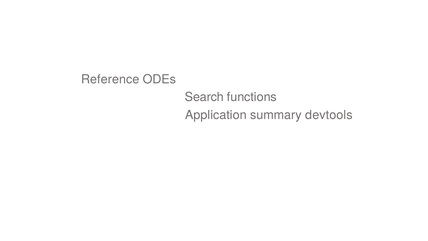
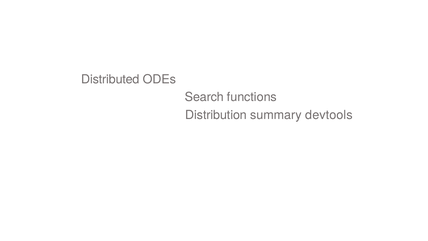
Reference: Reference -> Distributed
Application: Application -> Distribution
